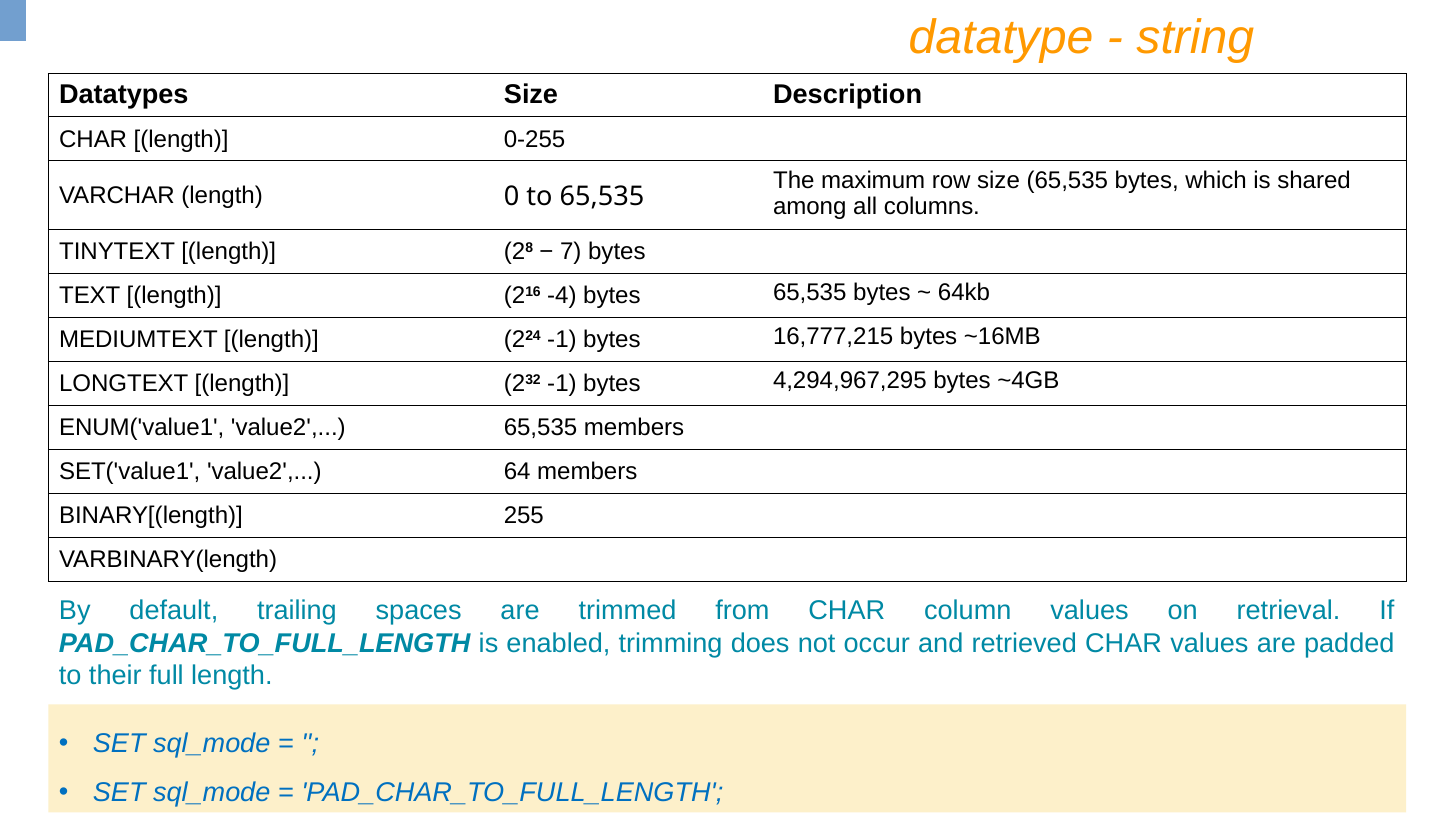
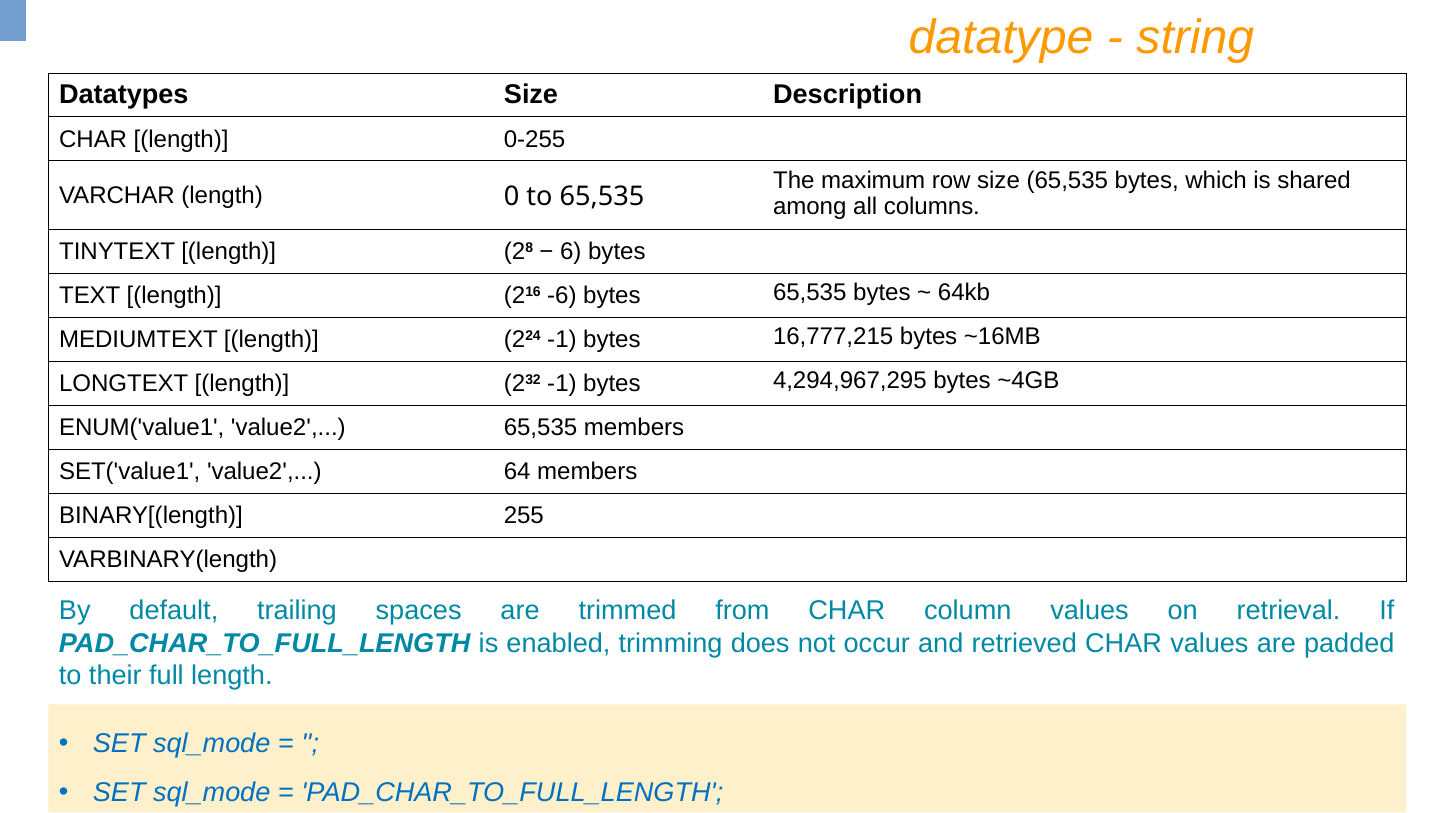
7: 7 -> 6
-4: -4 -> -6
